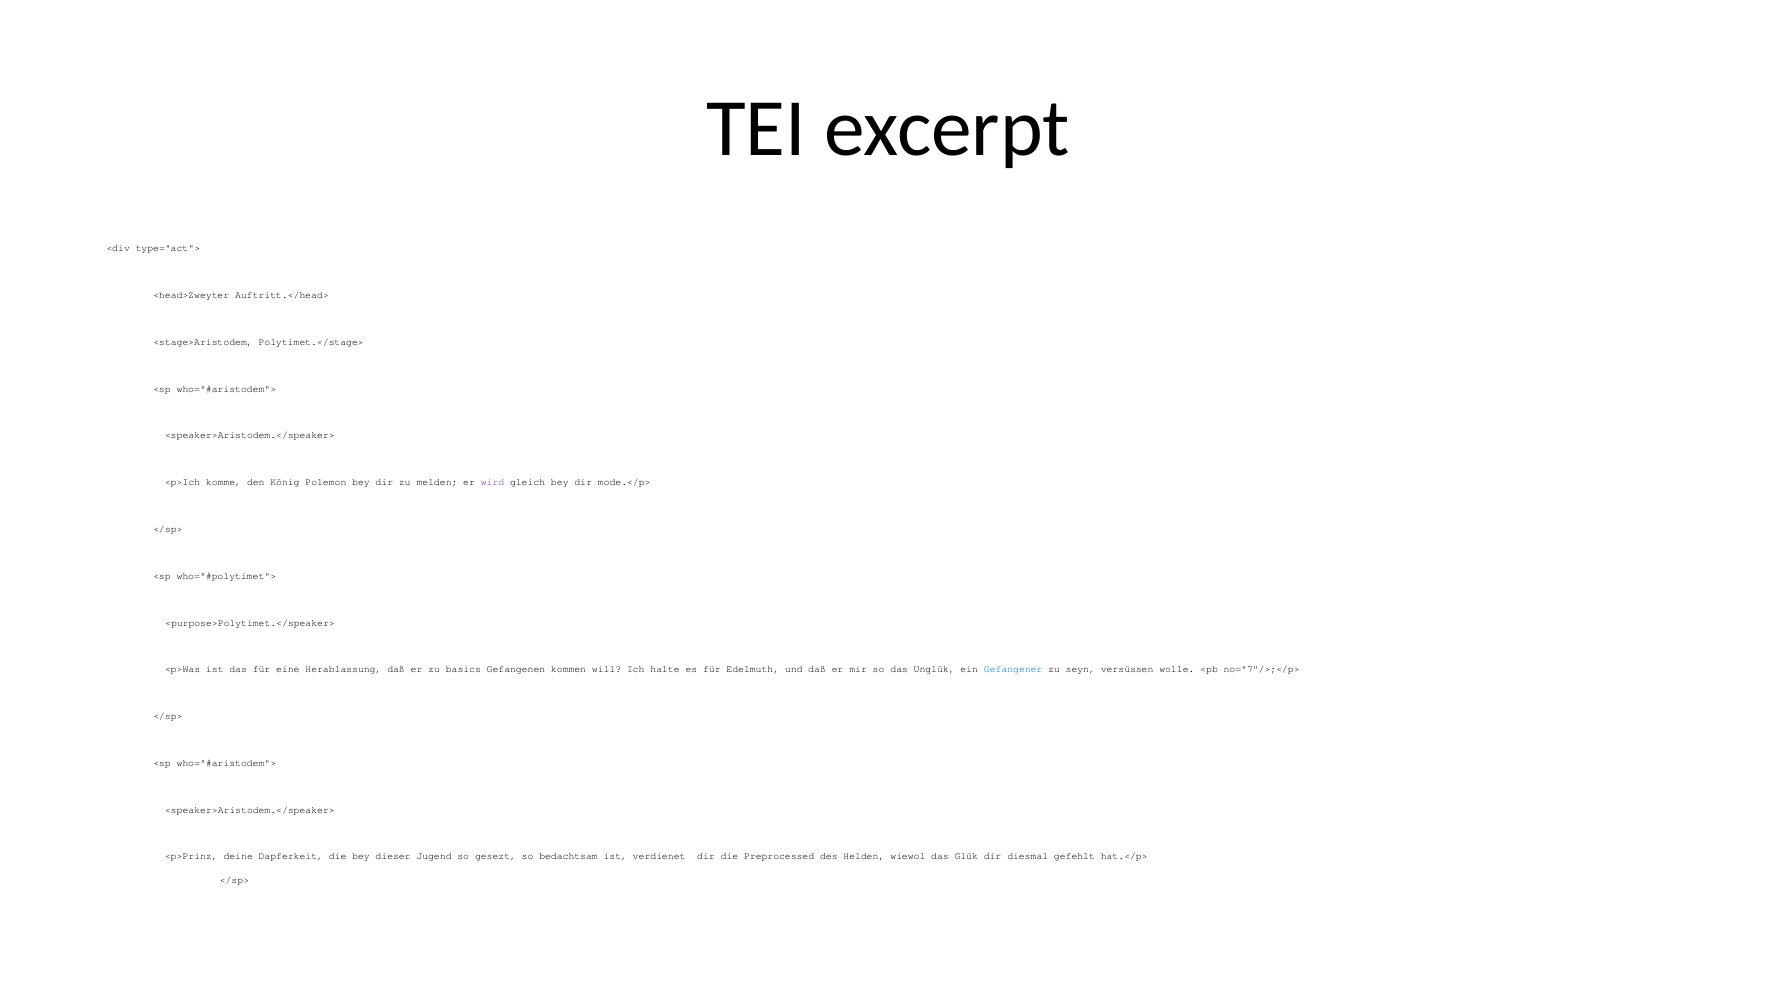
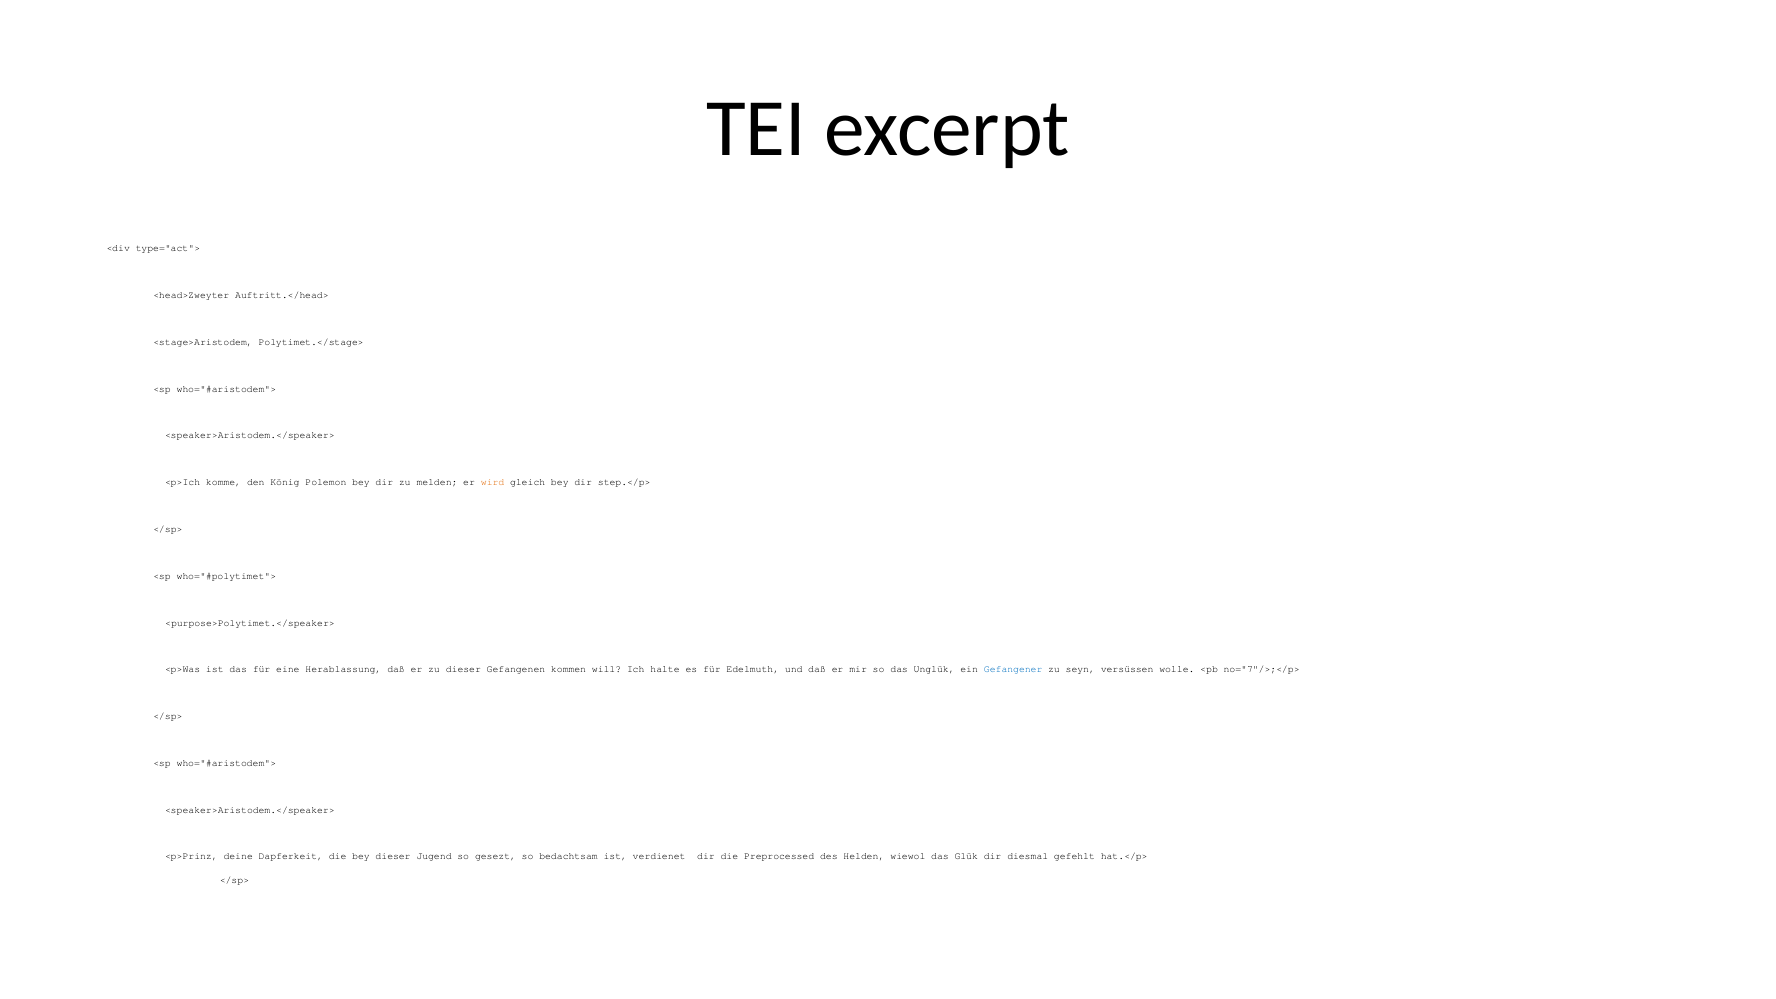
wird colour: purple -> orange
mode.</p>: mode.</p> -> step.</p>
zu basics: basics -> dieser
